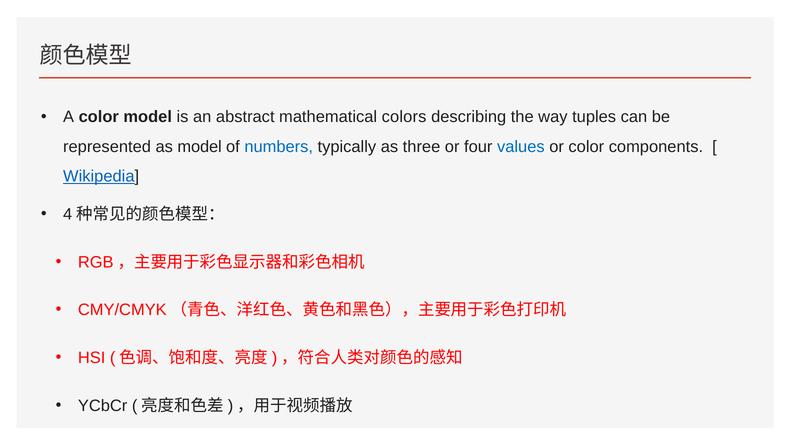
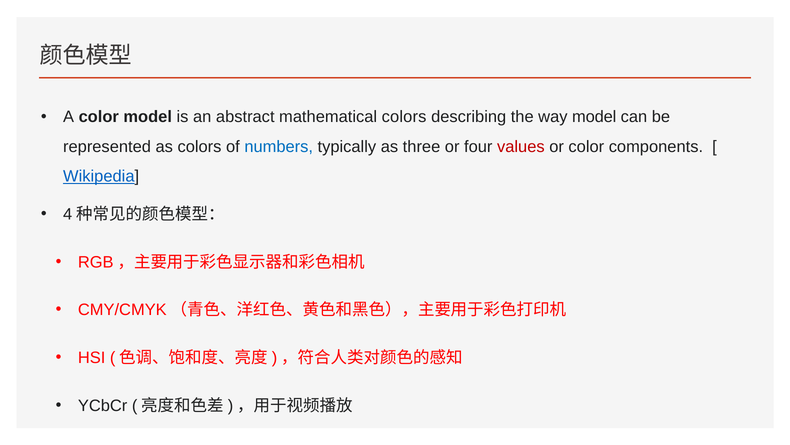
way tuples: tuples -> model
as model: model -> colors
values colour: blue -> red
